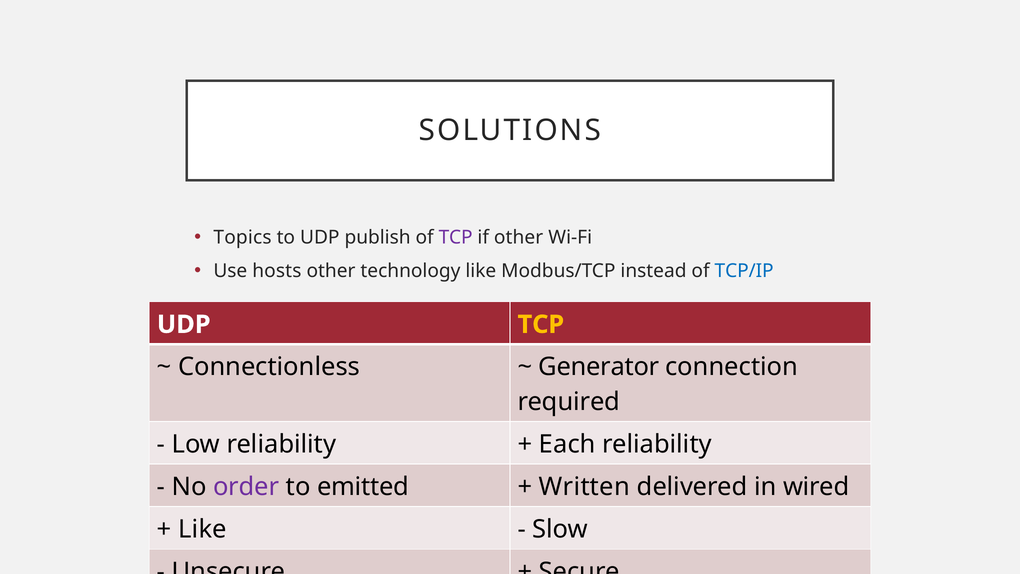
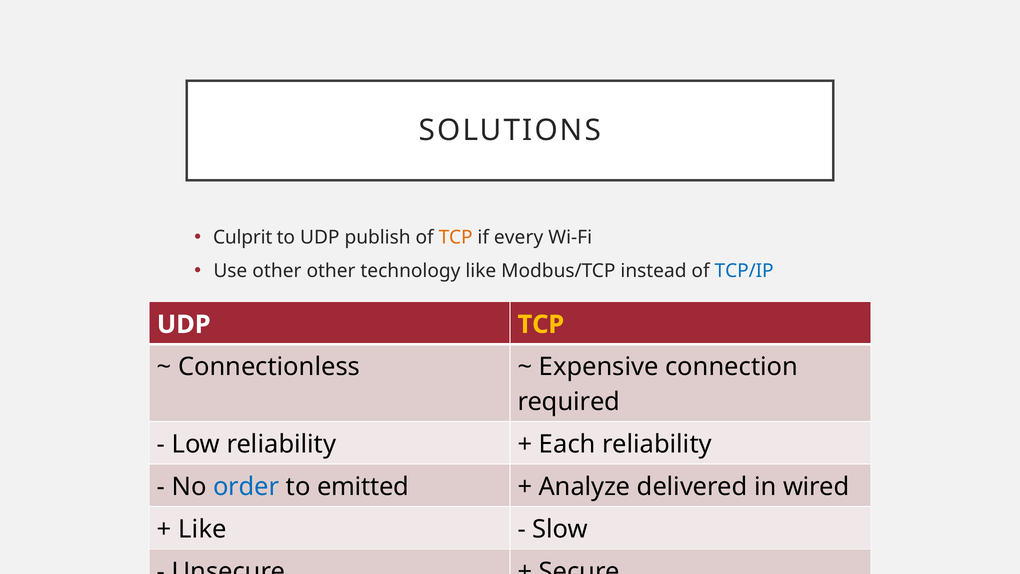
Topics: Topics -> Culprit
TCP at (456, 237) colour: purple -> orange
if other: other -> every
Use hosts: hosts -> other
Generator: Generator -> Expensive
order colour: purple -> blue
Written: Written -> Analyze
